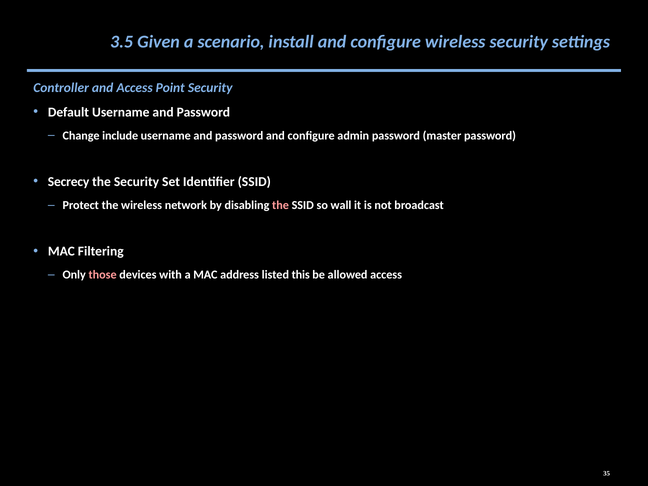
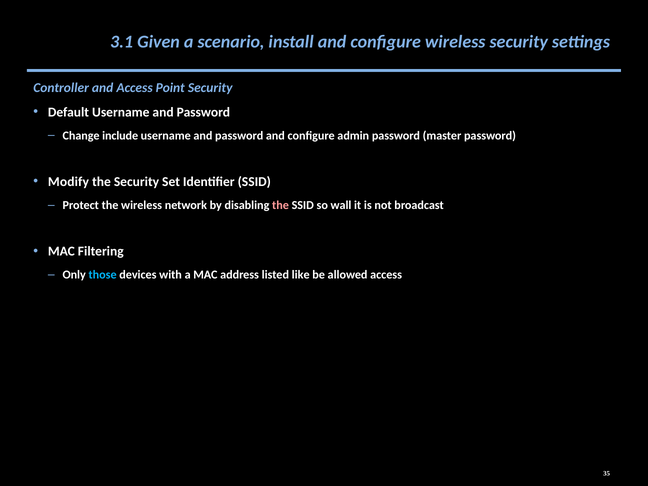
3.5: 3.5 -> 3.1
Secrecy: Secrecy -> Modify
those colour: pink -> light blue
this: this -> like
